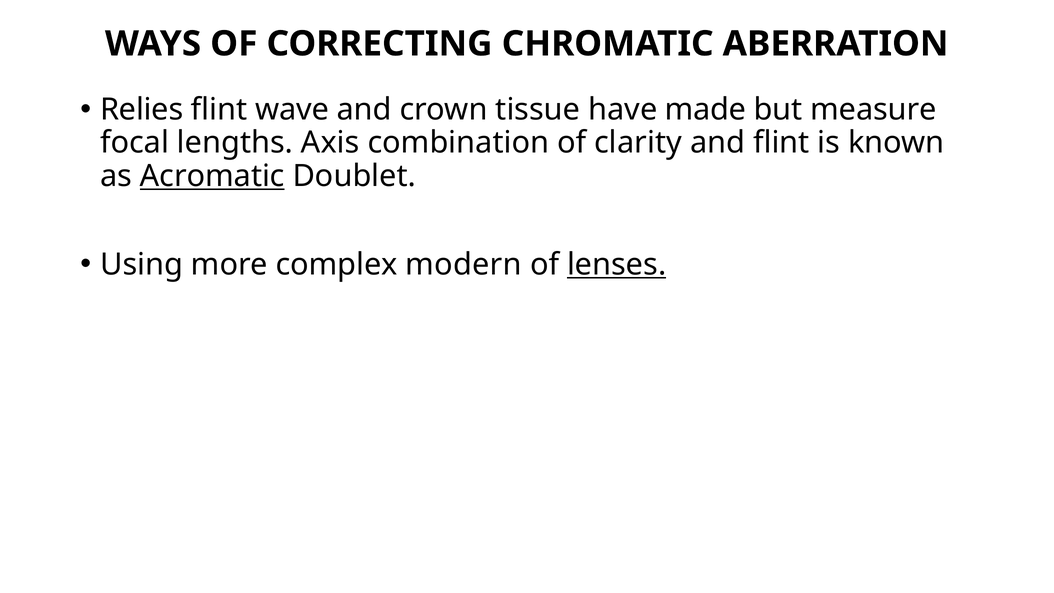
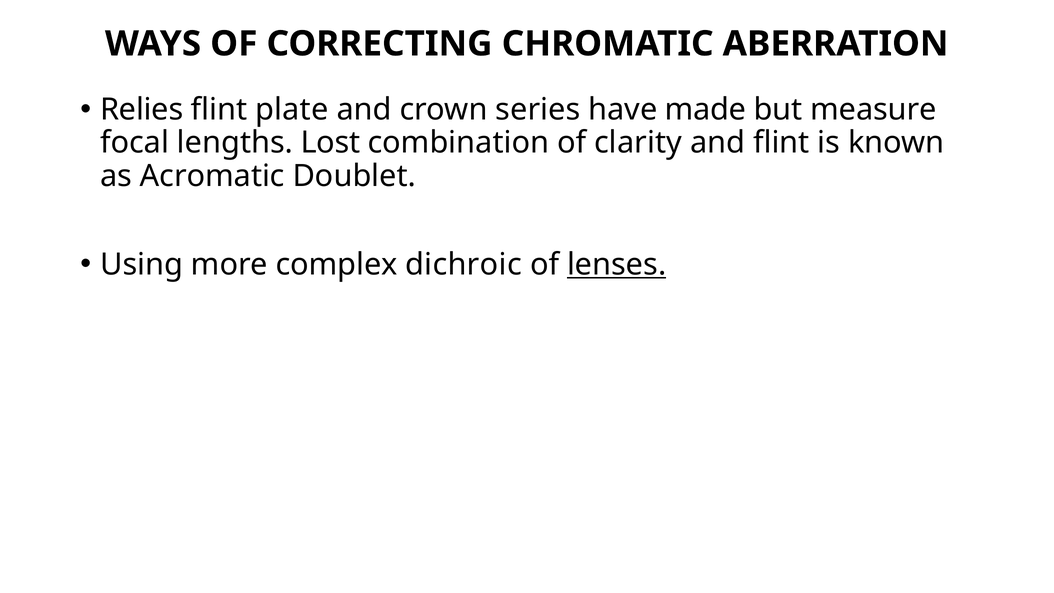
wave: wave -> plate
tissue: tissue -> series
Axis: Axis -> Lost
Acromatic underline: present -> none
modern: modern -> dichroic
